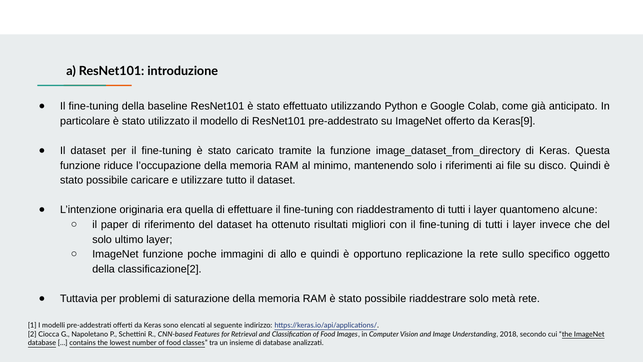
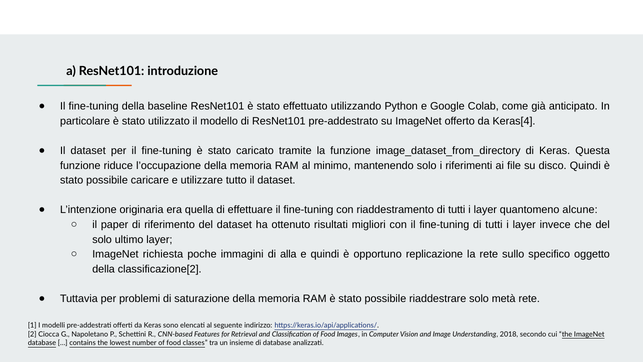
Keras[9: Keras[9 -> Keras[4
ImageNet funzione: funzione -> richiesta
allo: allo -> alla
